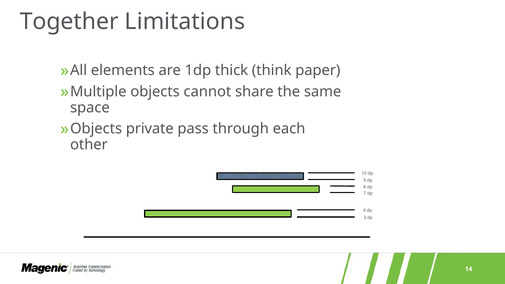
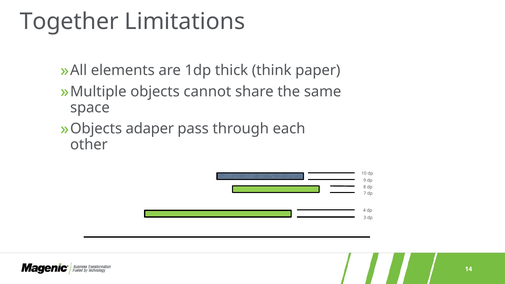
private: private -> adaper
